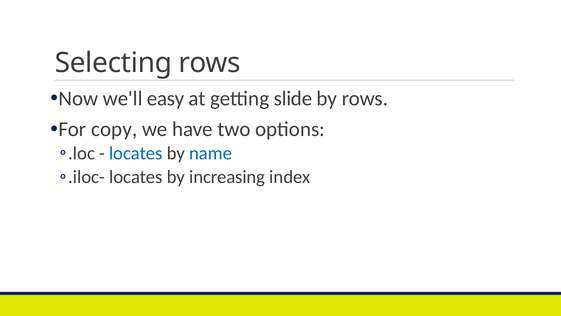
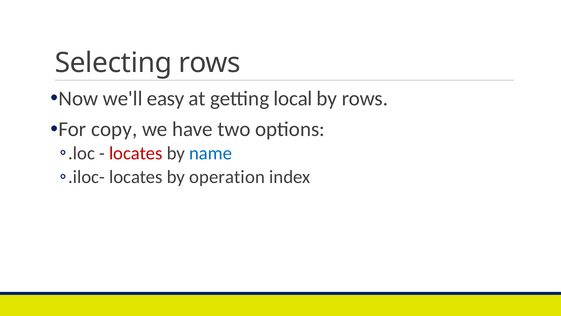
slide: slide -> local
locates at (136, 153) colour: blue -> red
increasing: increasing -> operation
